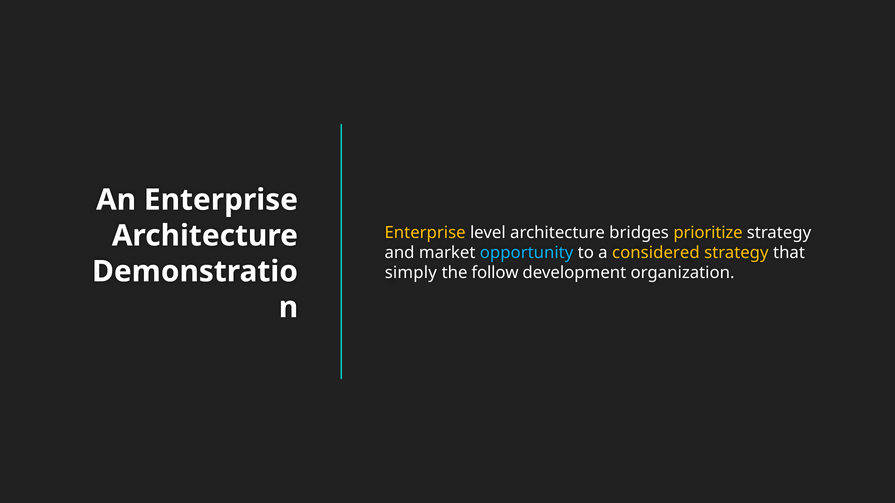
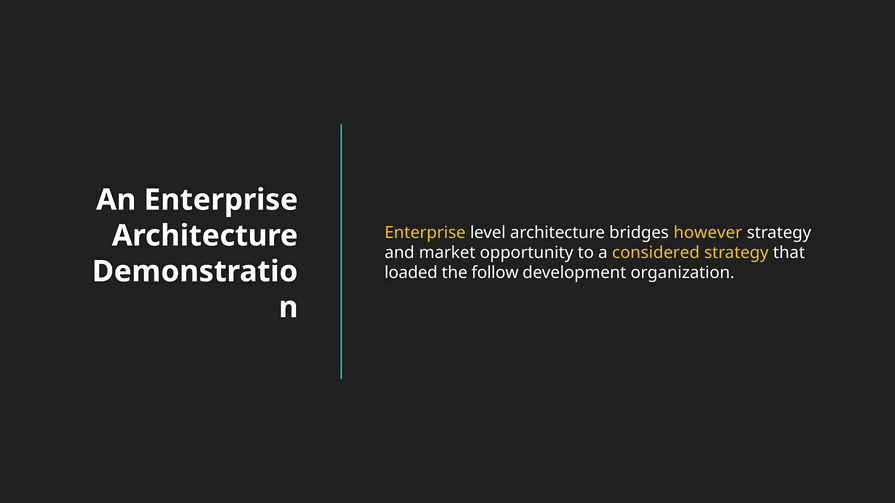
prioritize: prioritize -> however
opportunity colour: light blue -> white
simply: simply -> loaded
